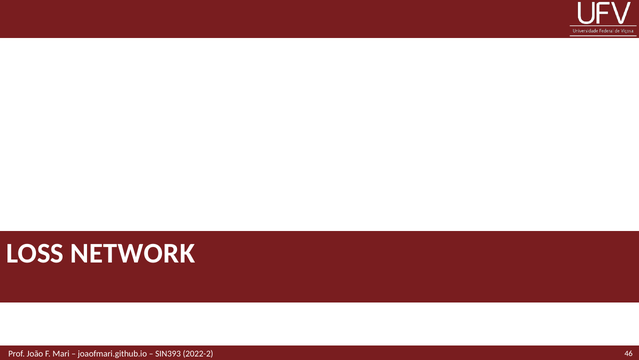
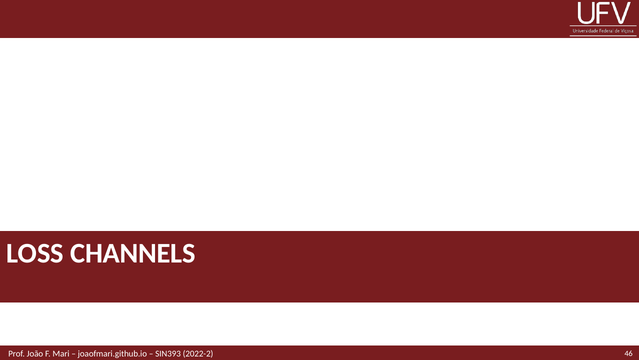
NETWORK: NETWORK -> CHANNELS
